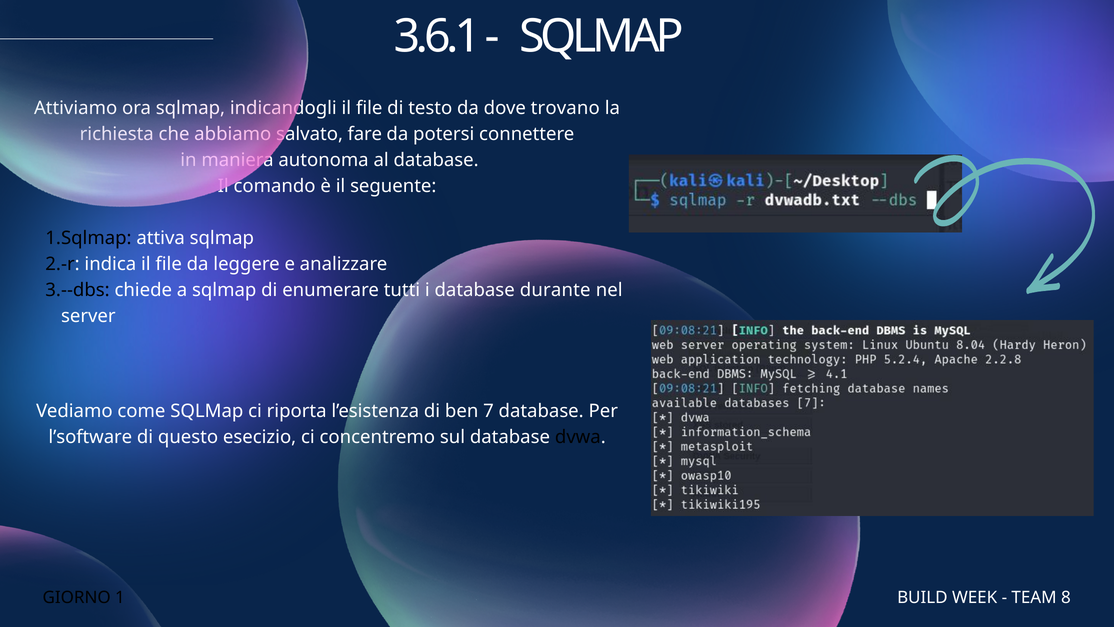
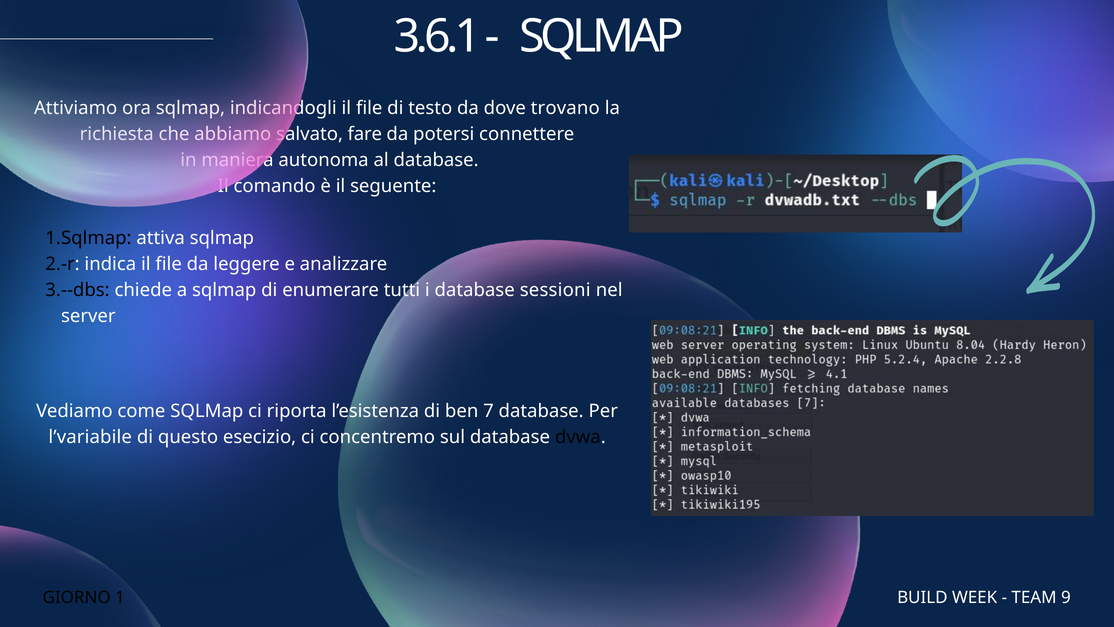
durante: durante -> sessioni
l’software: l’software -> l’variabile
8: 8 -> 9
